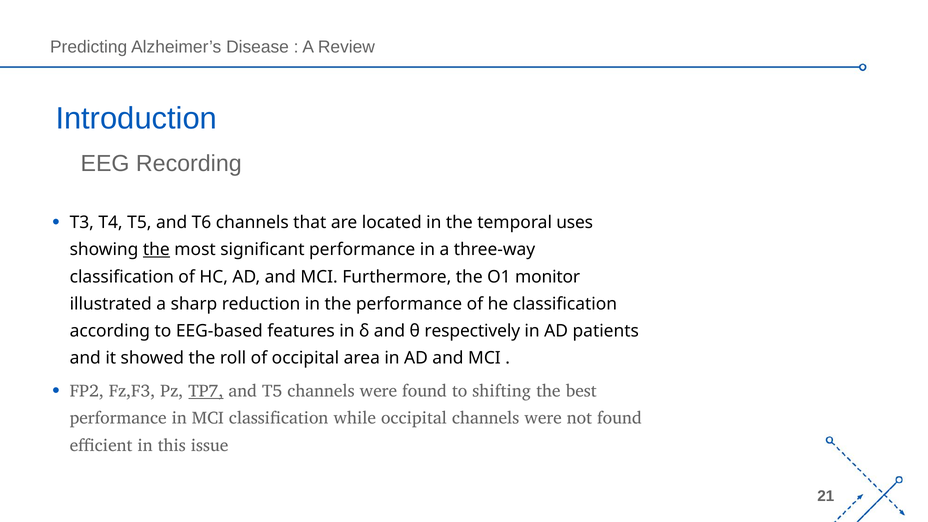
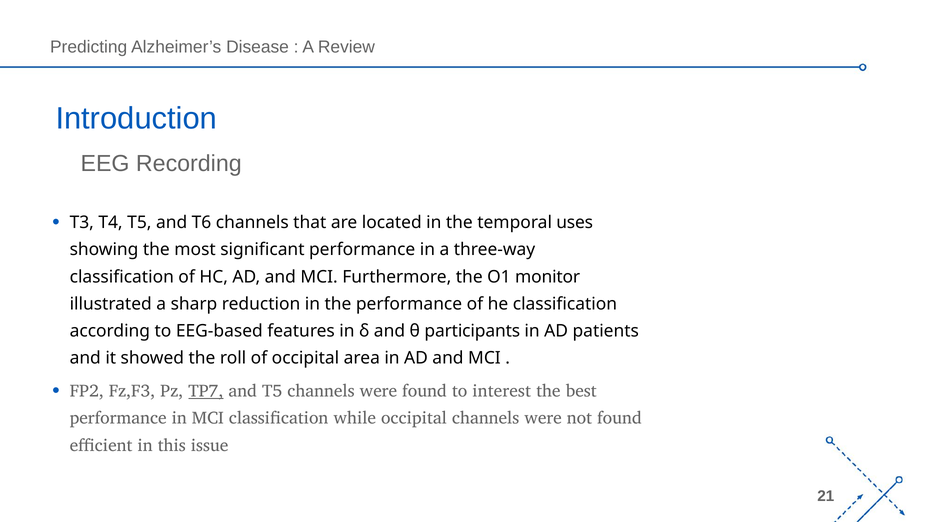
the at (156, 250) underline: present -> none
respectively: respectively -> participants
shifting: shifting -> interest
